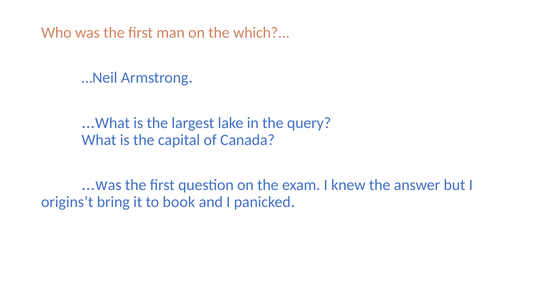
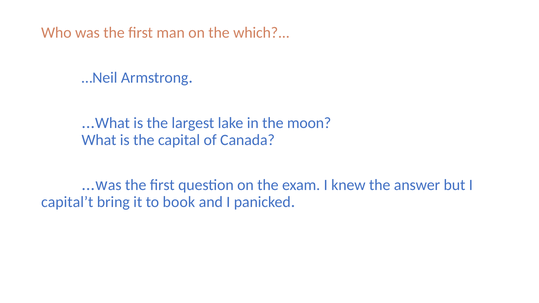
in the query: query -> moon
origins’t: origins’t -> capital’t
